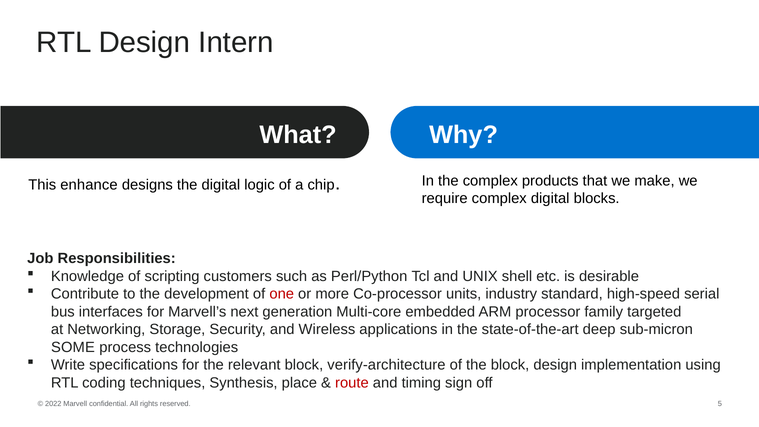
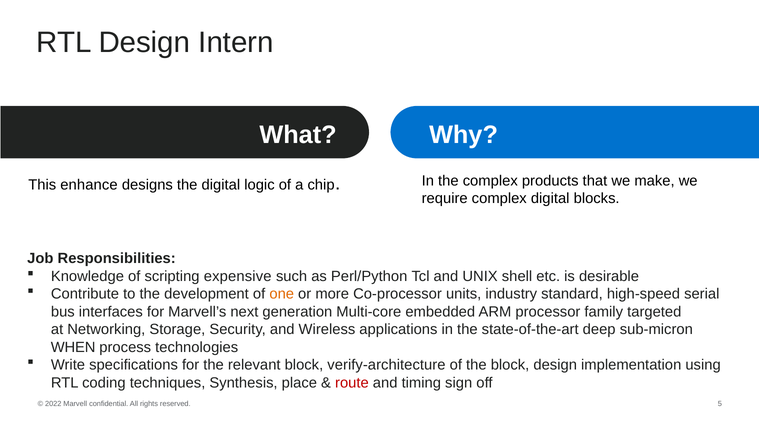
customers: customers -> expensive
one colour: red -> orange
SOME: SOME -> WHEN
